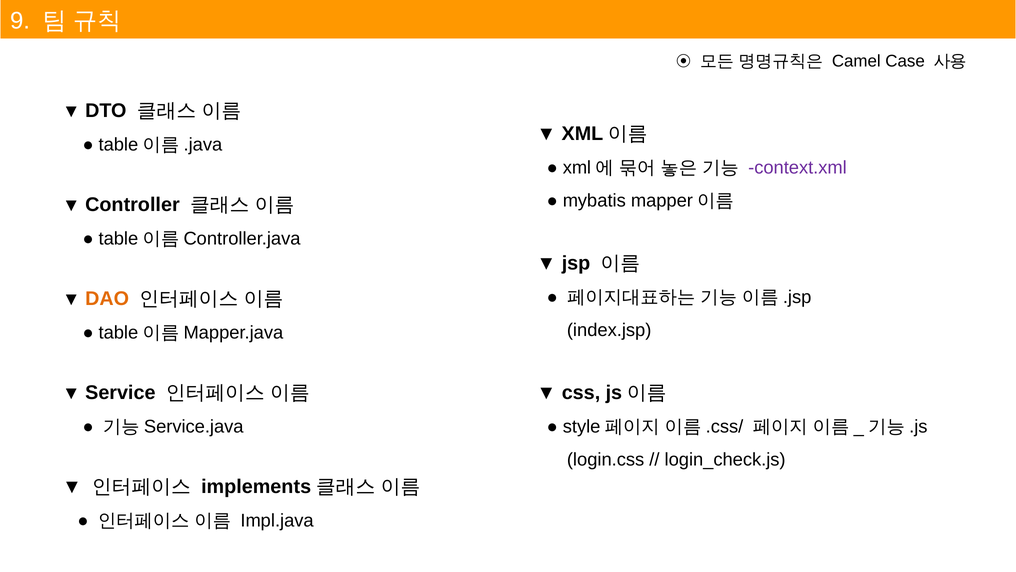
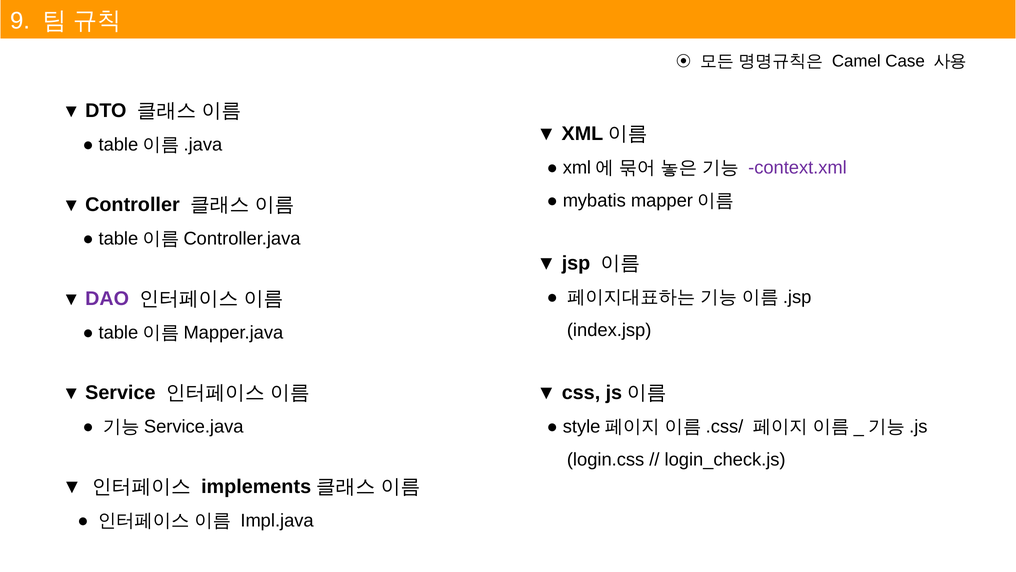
DAO colour: orange -> purple
